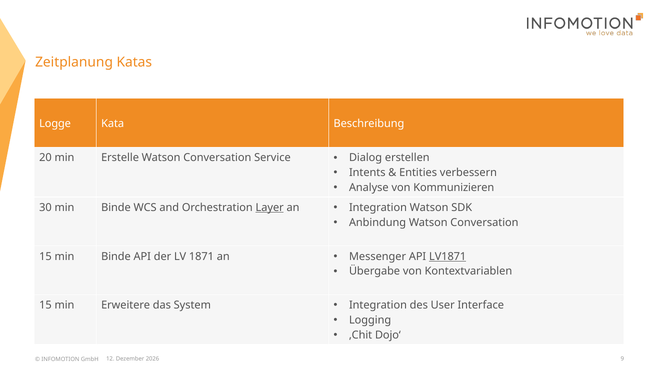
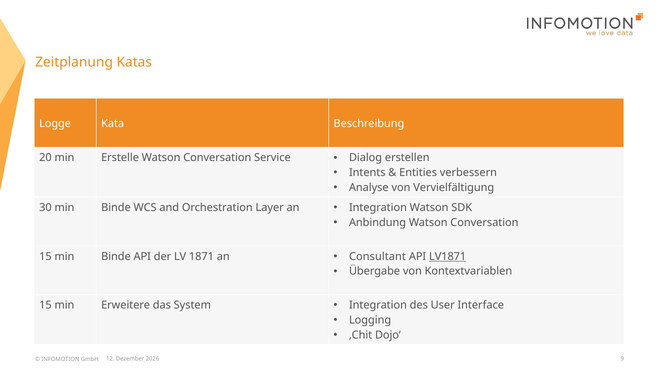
Kommunizieren: Kommunizieren -> Vervielfältigung
Layer underline: present -> none
Messenger: Messenger -> Consultant
